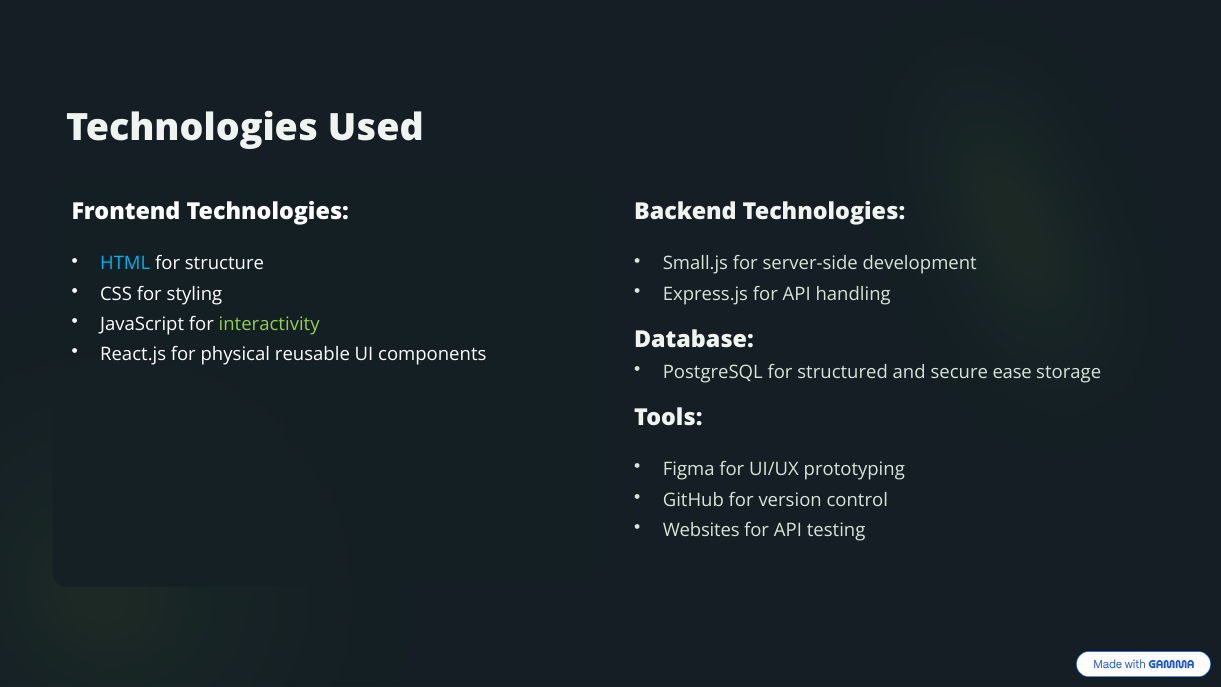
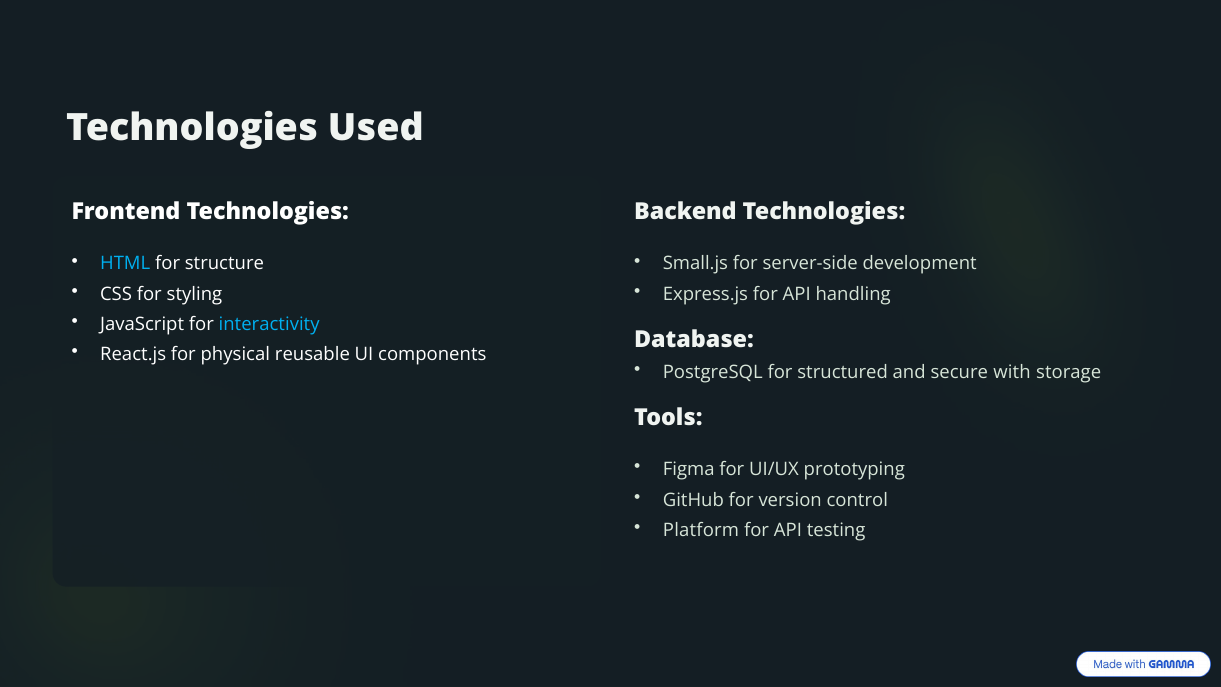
interactivity colour: light green -> light blue
ease: ease -> with
Websites: Websites -> Platform
